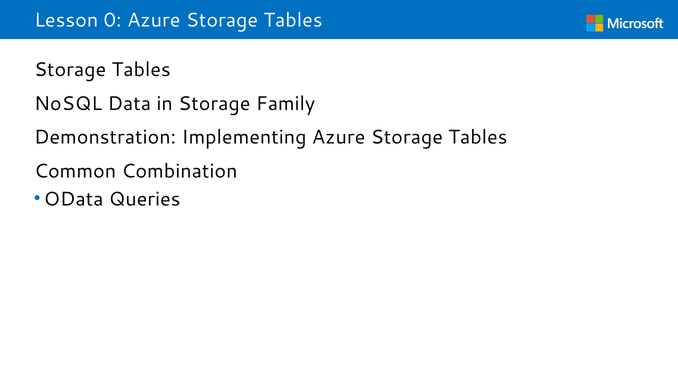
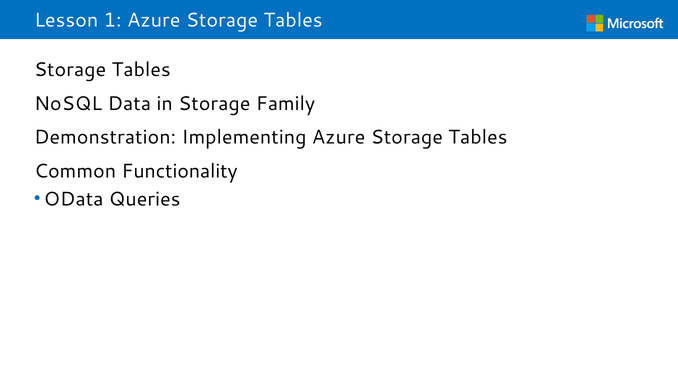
0: 0 -> 1
Combination: Combination -> Functionality
